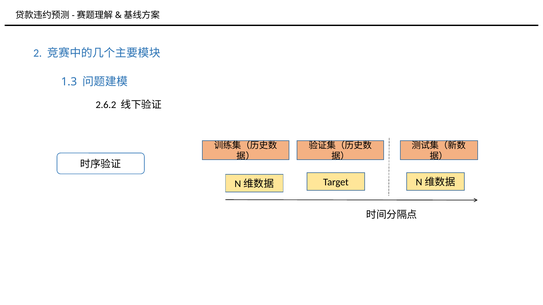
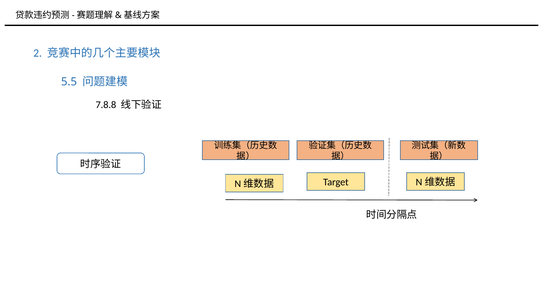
1.3: 1.3 -> 5.5
2.6.2: 2.6.2 -> 7.8.8
